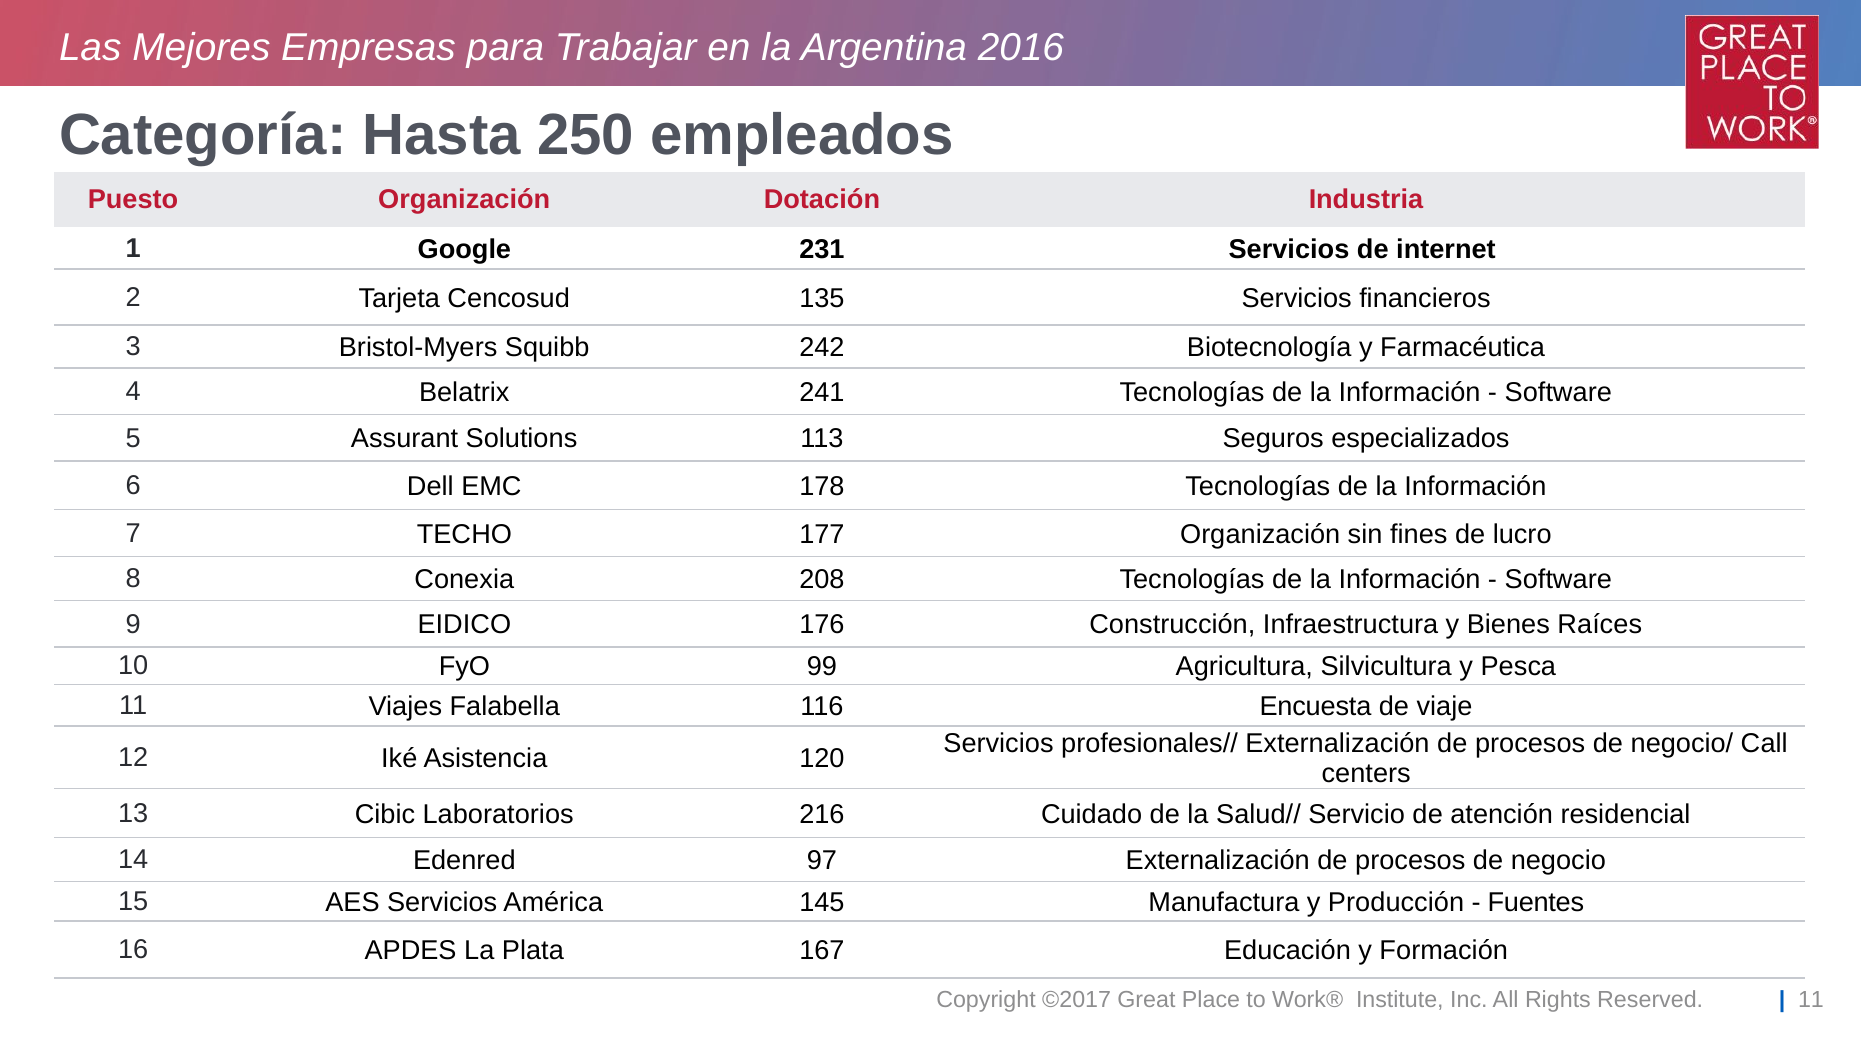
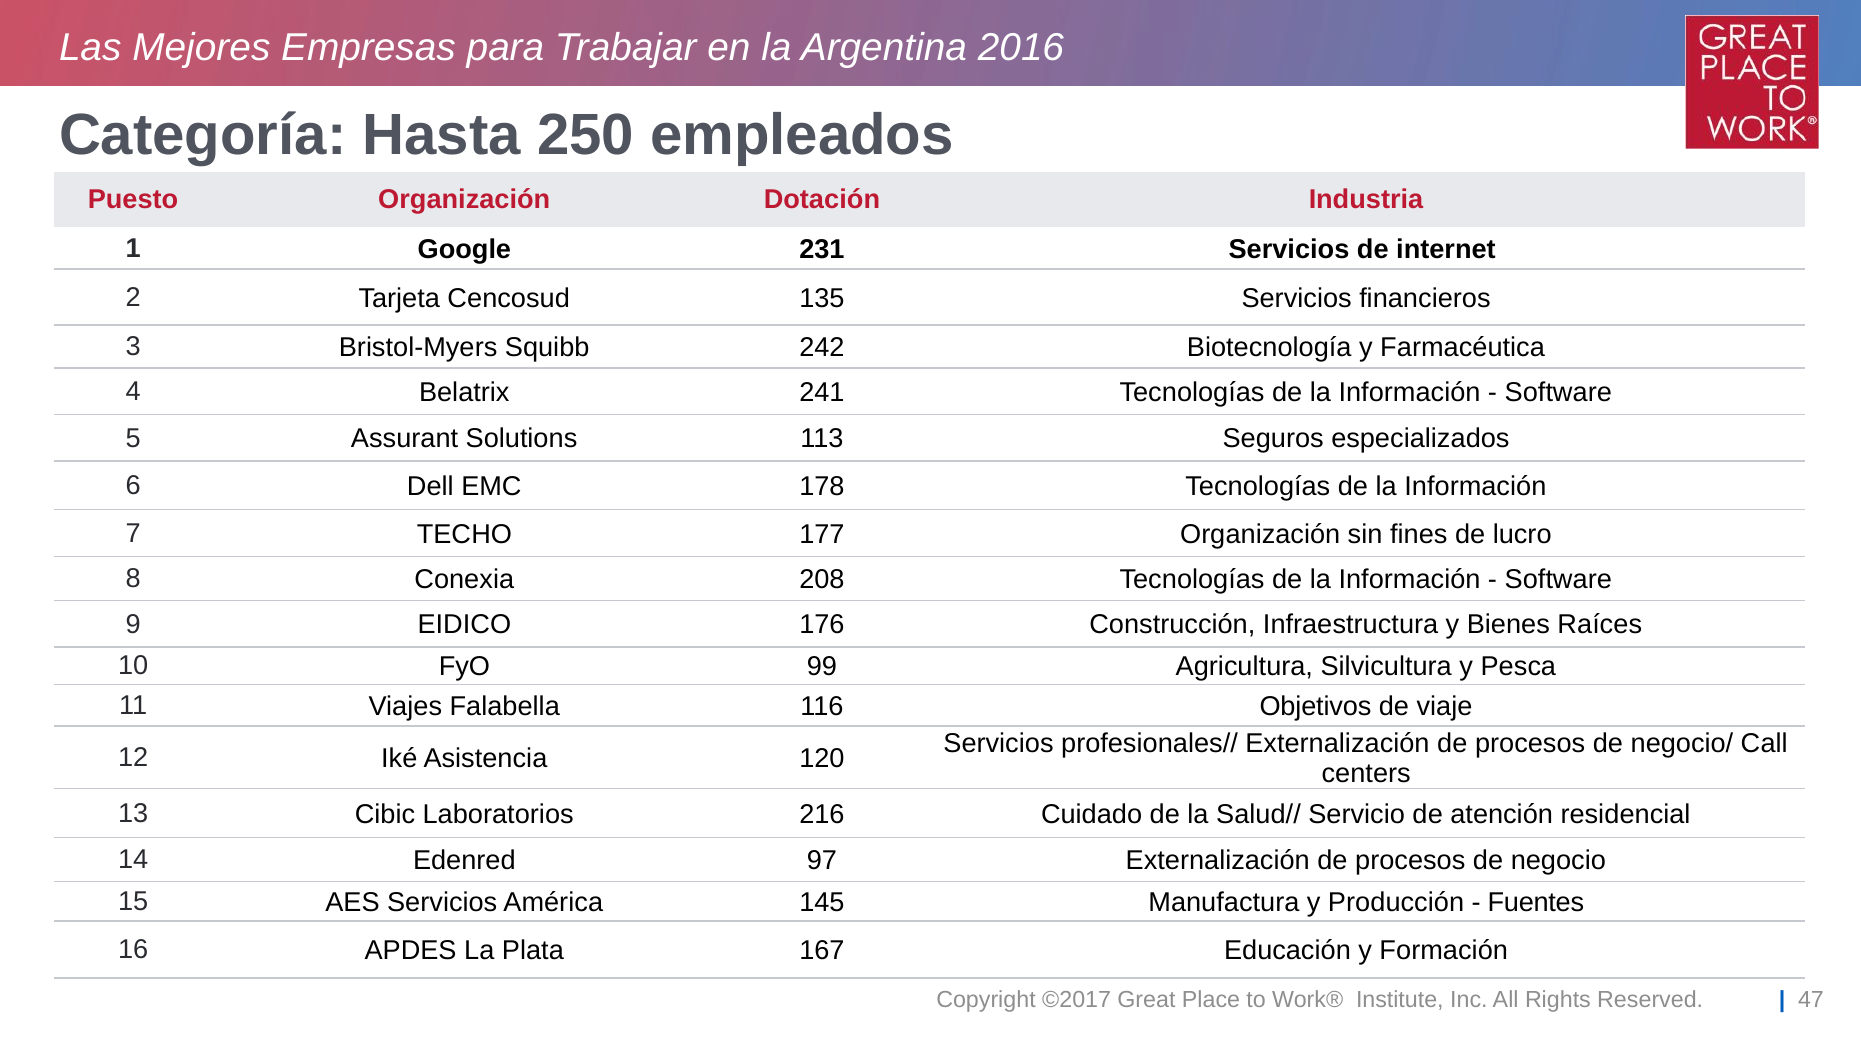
Encuesta: Encuesta -> Objetivos
11 at (1811, 1000): 11 -> 47
